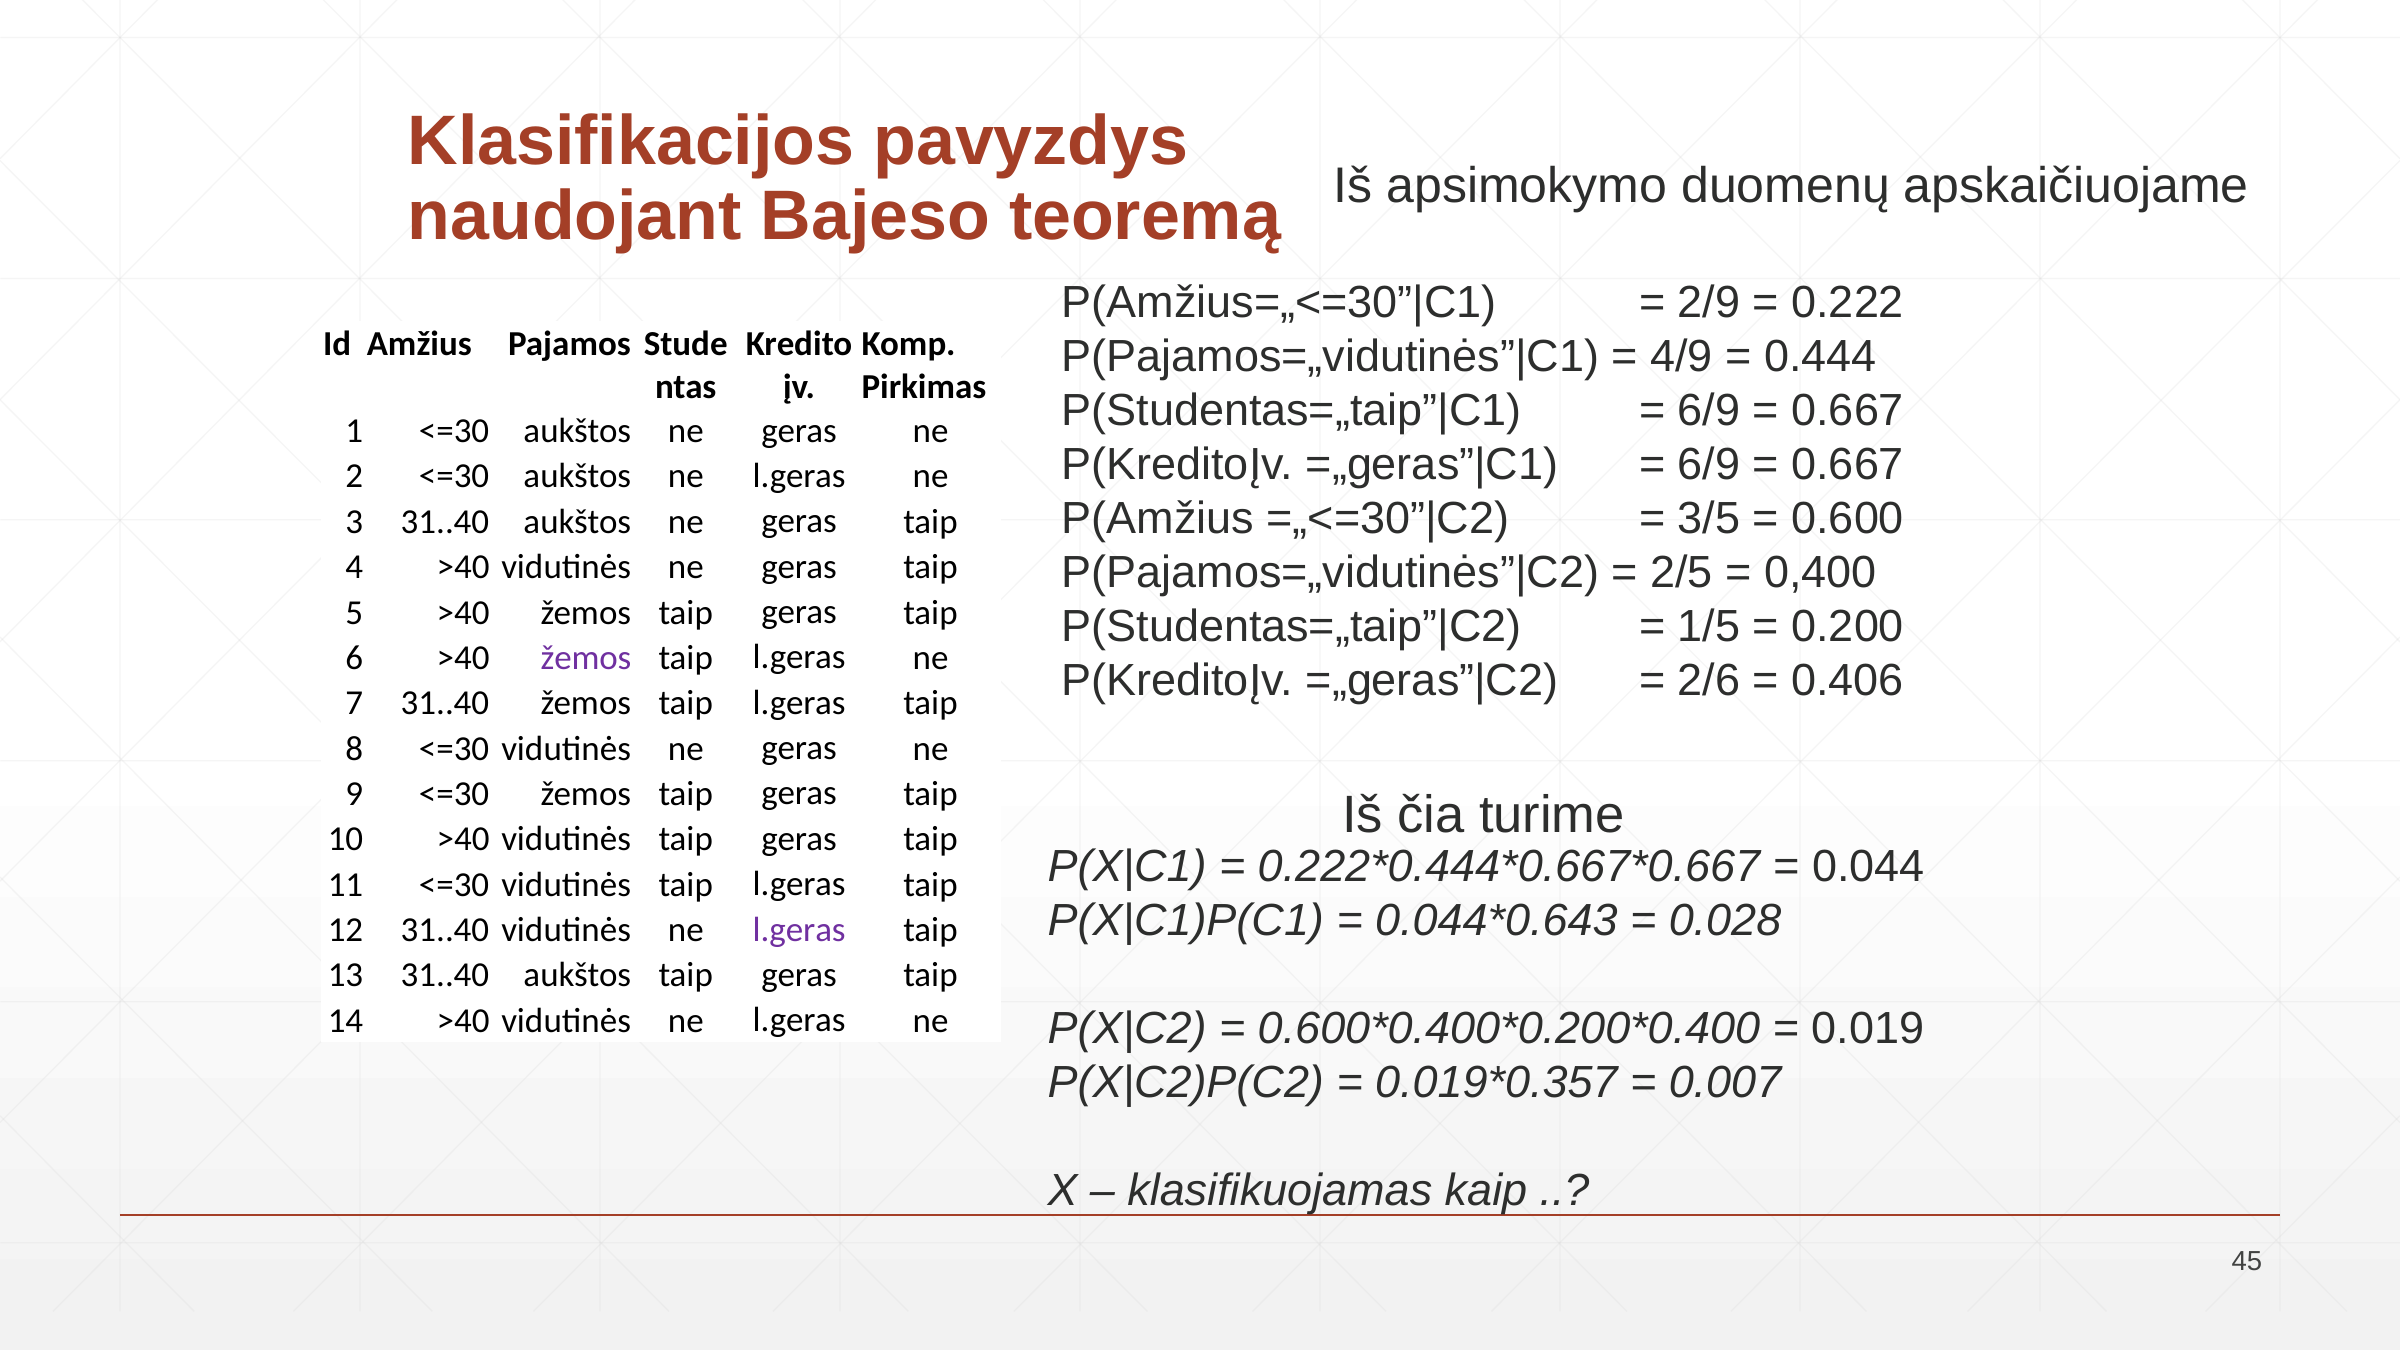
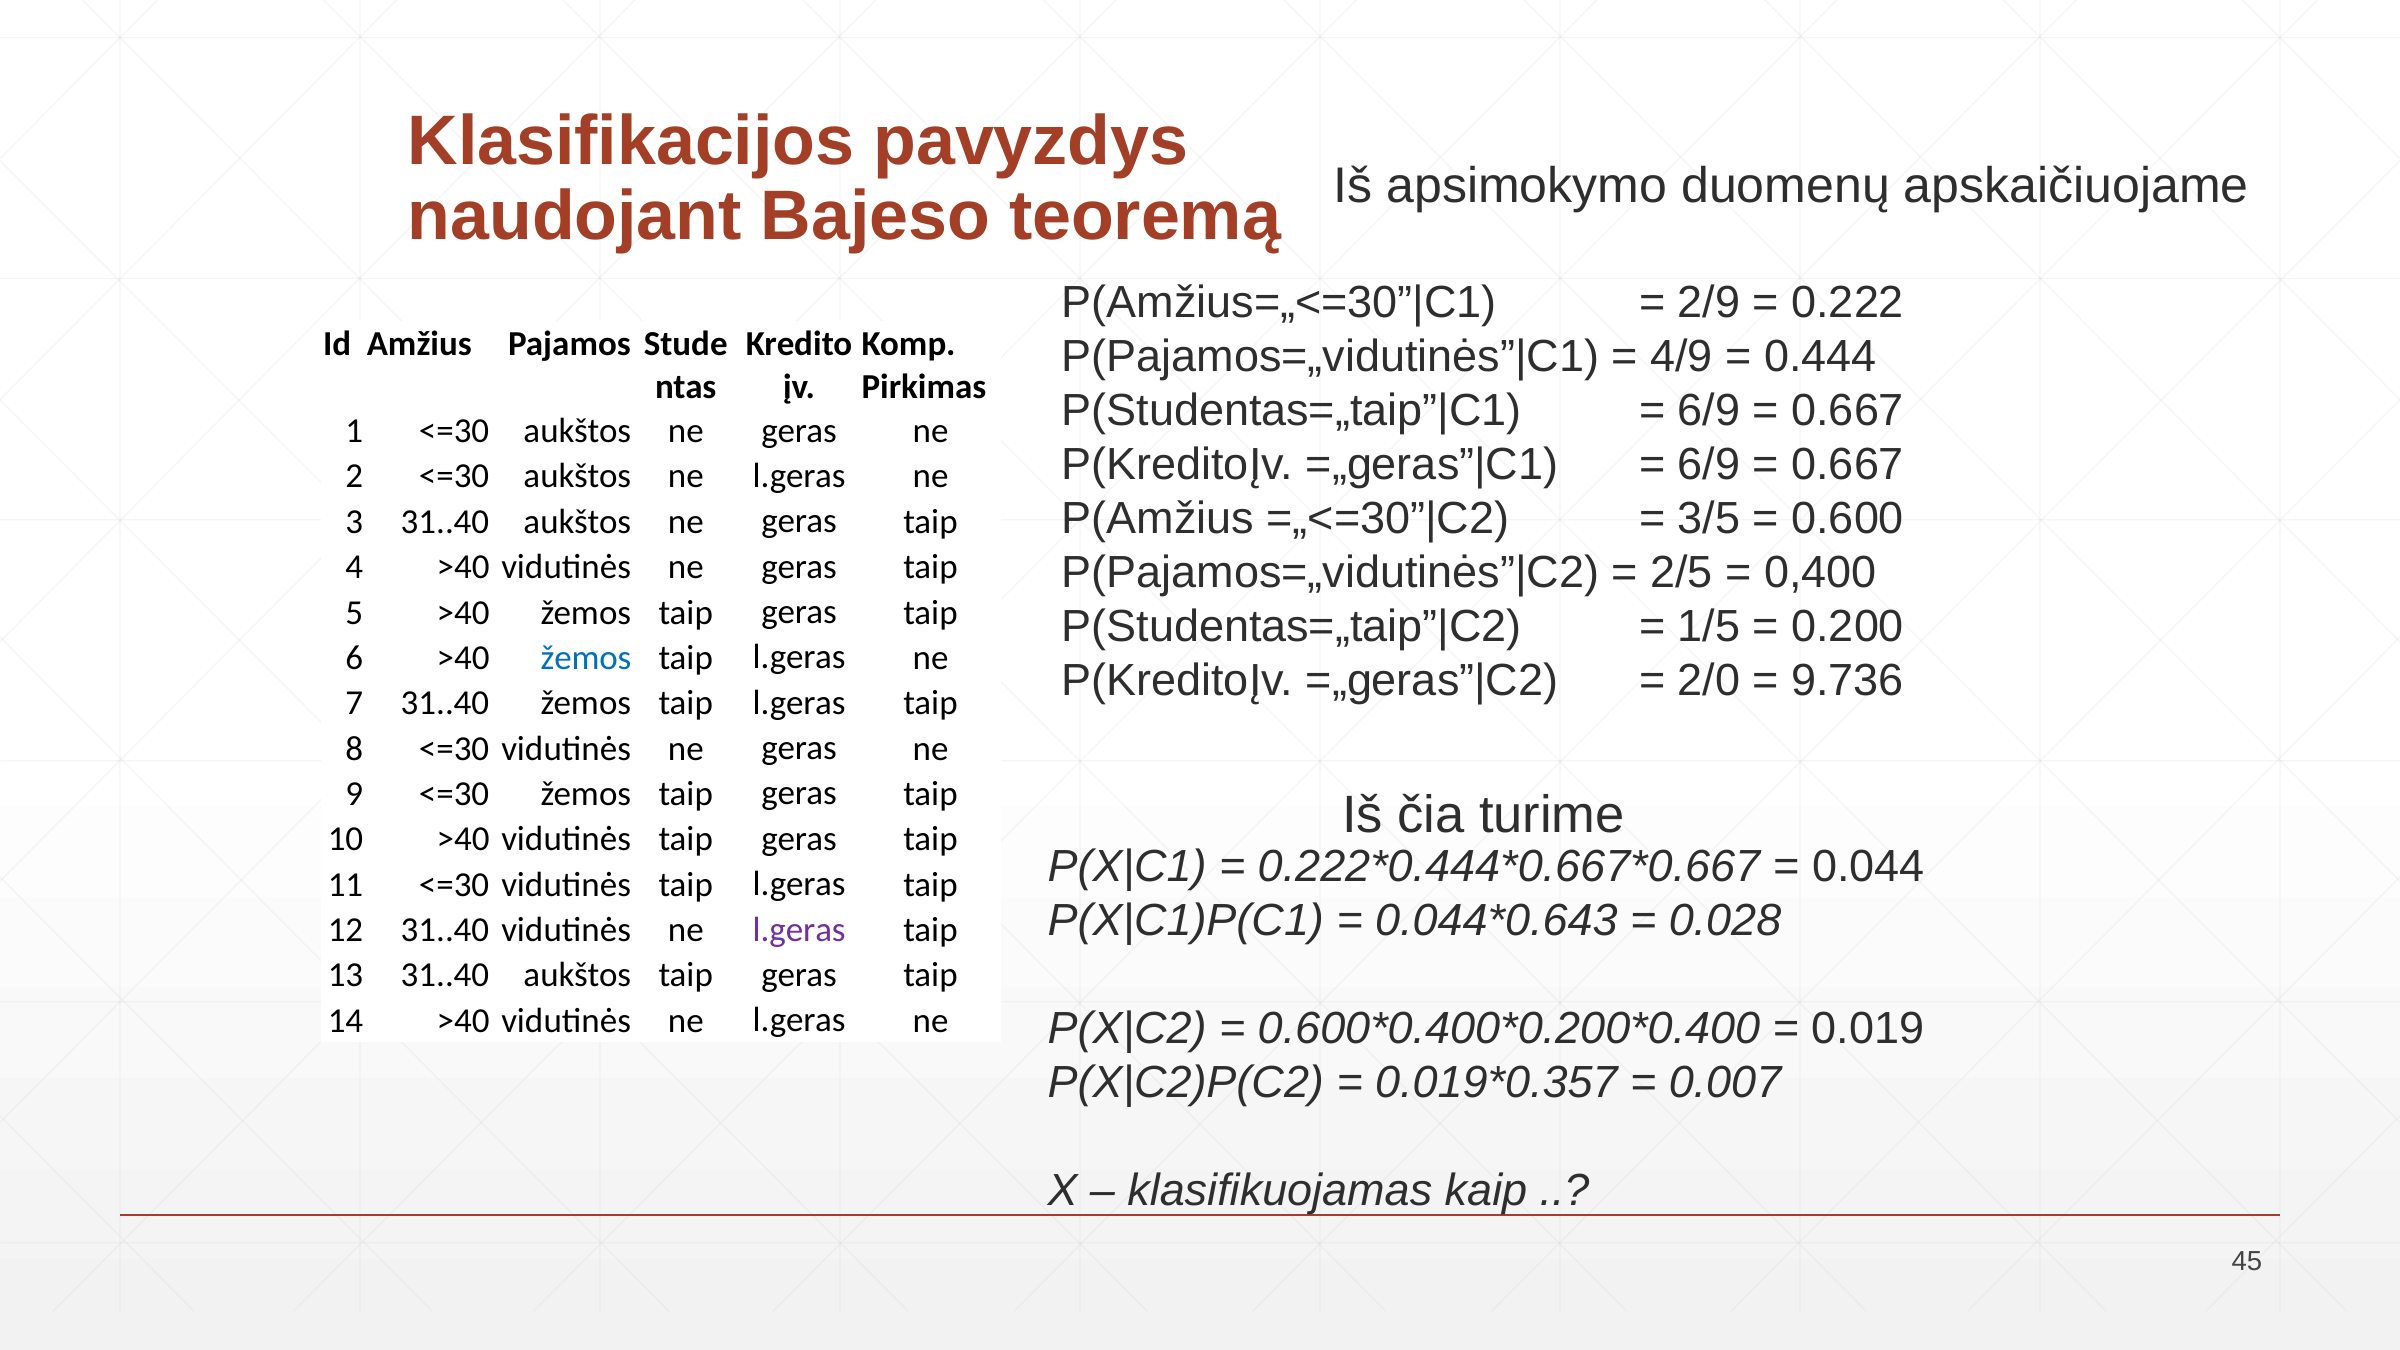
žemos at (586, 658) colour: purple -> blue
2/6: 2/6 -> 2/0
0.406: 0.406 -> 9.736
